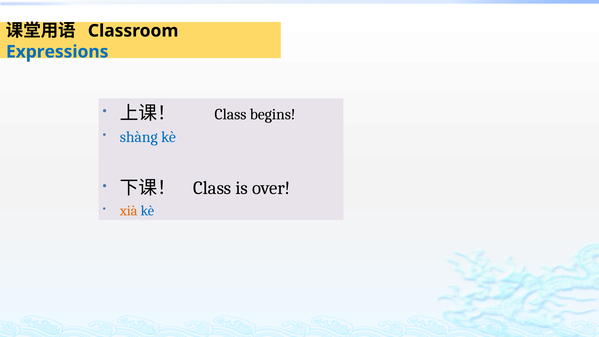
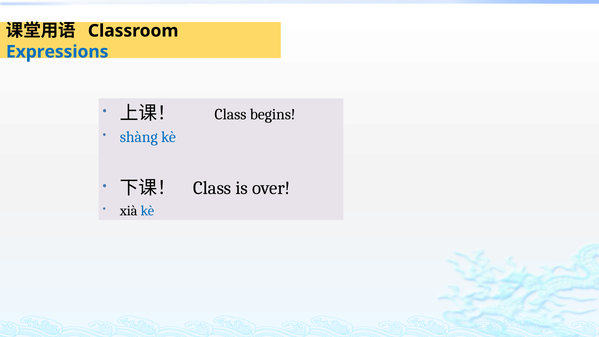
xià colour: orange -> black
